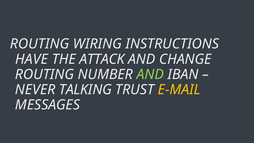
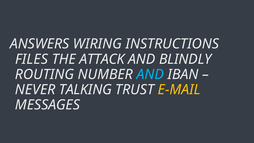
ROUTING at (40, 44): ROUTING -> ANSWERS
HAVE: HAVE -> FILES
CHANGE: CHANGE -> BLINDLY
AND at (150, 74) colour: light green -> light blue
